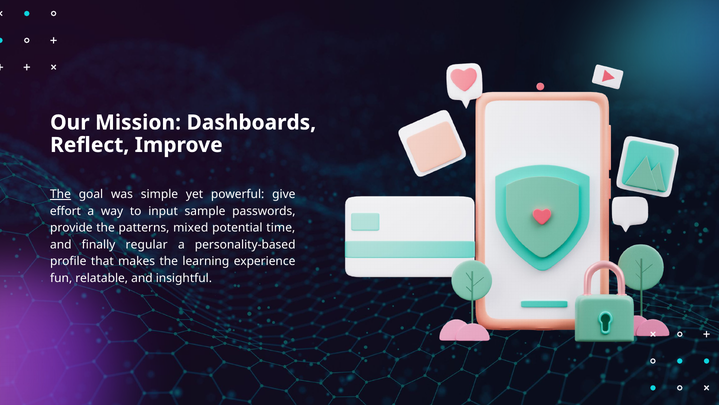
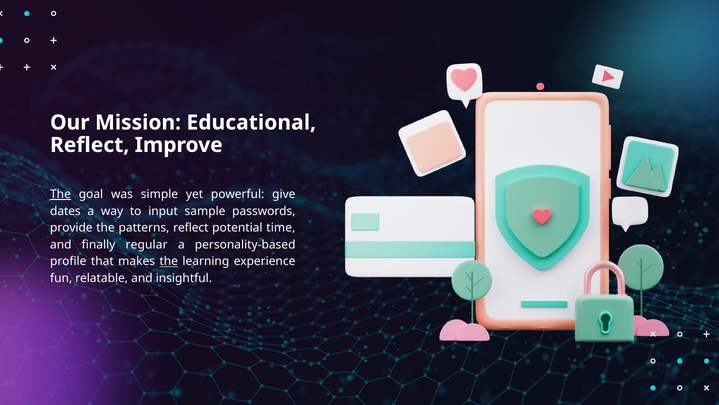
Dashboards: Dashboards -> Educational
effort: effort -> dates
patterns mixed: mixed -> reflect
the at (169, 261) underline: none -> present
